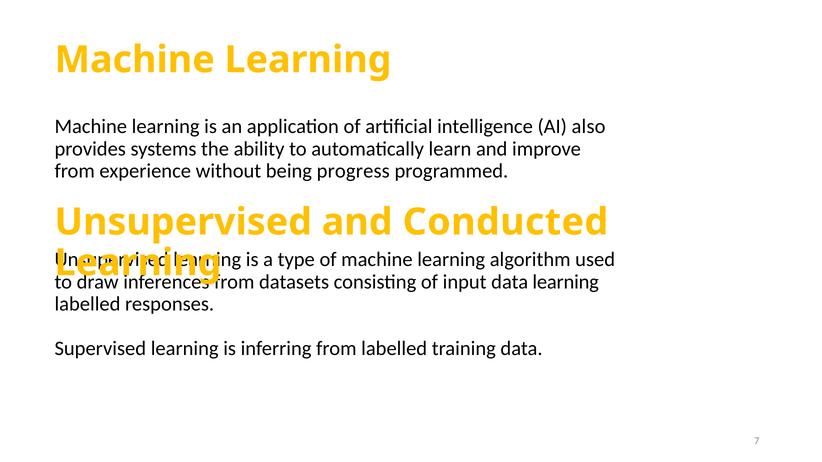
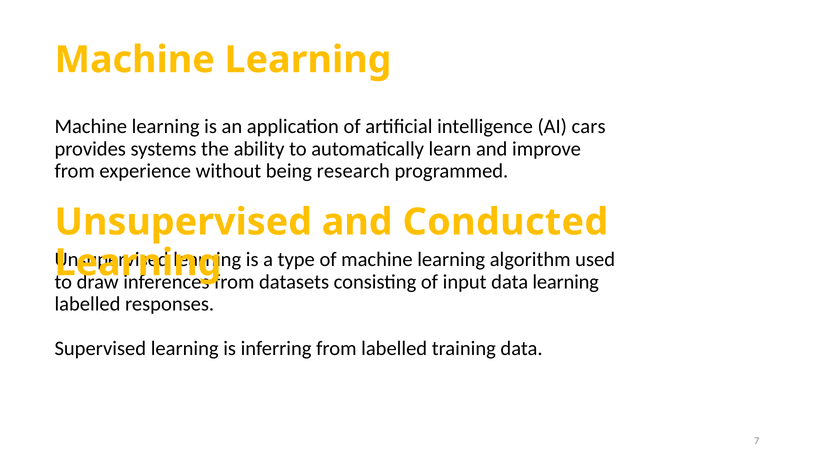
also: also -> cars
progress: progress -> research
